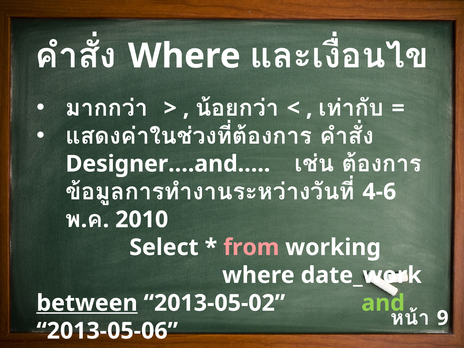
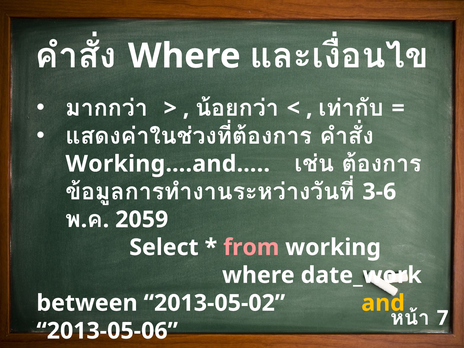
Designer….and…: Designer….and… -> Working….and…
4-6: 4-6 -> 3-6
2010: 2010 -> 2059
between underline: present -> none
and colour: light green -> yellow
9: 9 -> 7
